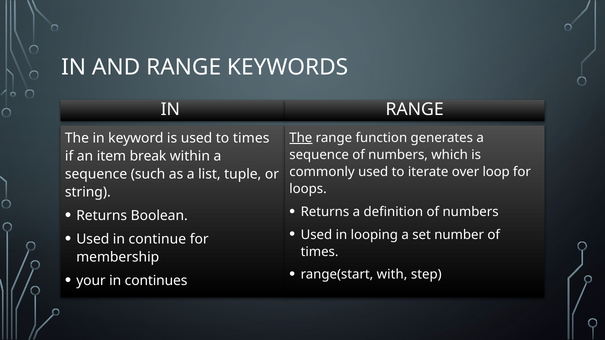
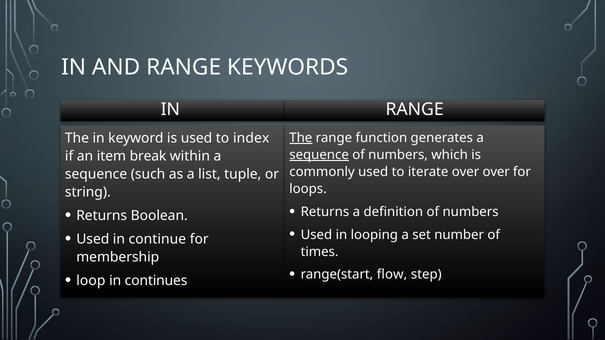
to times: times -> index
sequence at (319, 155) underline: none -> present
over loop: loop -> over
with: with -> flow
your: your -> loop
